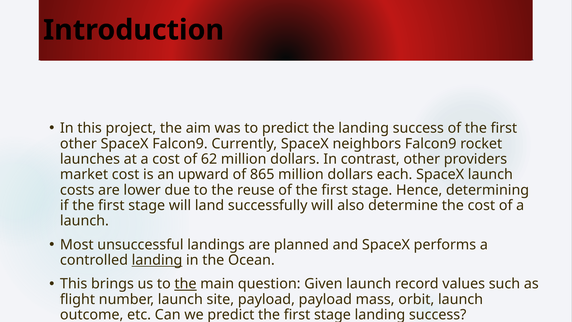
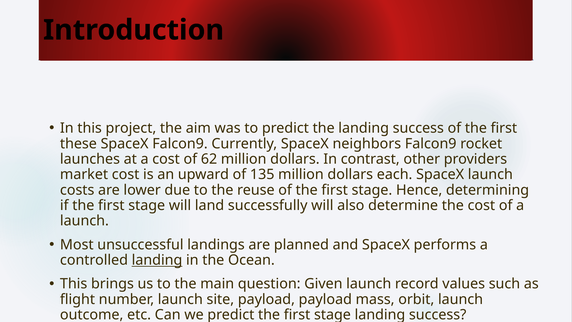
other at (78, 144): other -> these
865: 865 -> 135
the at (186, 284) underline: present -> none
